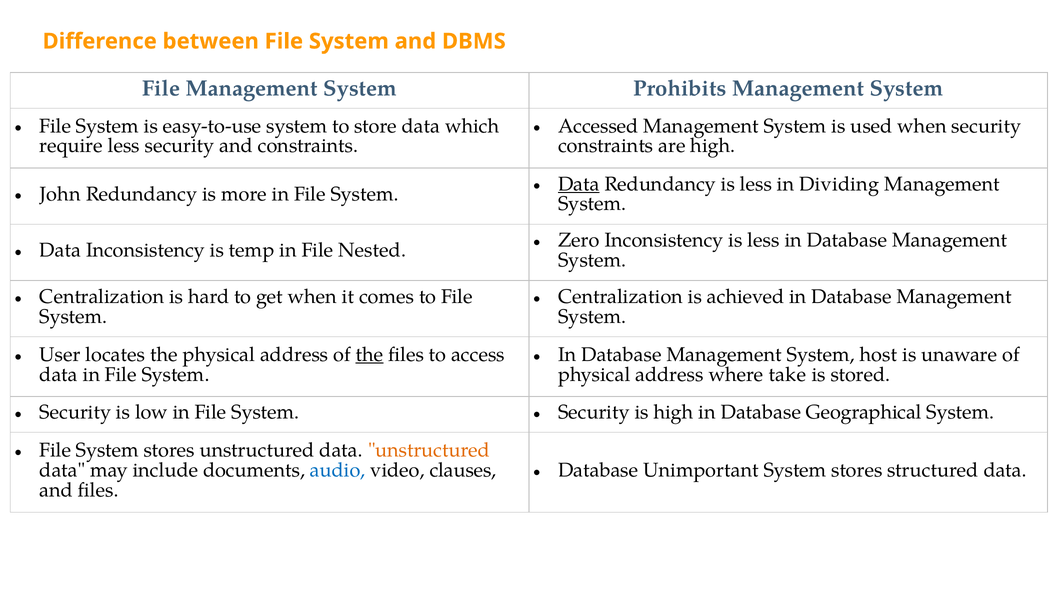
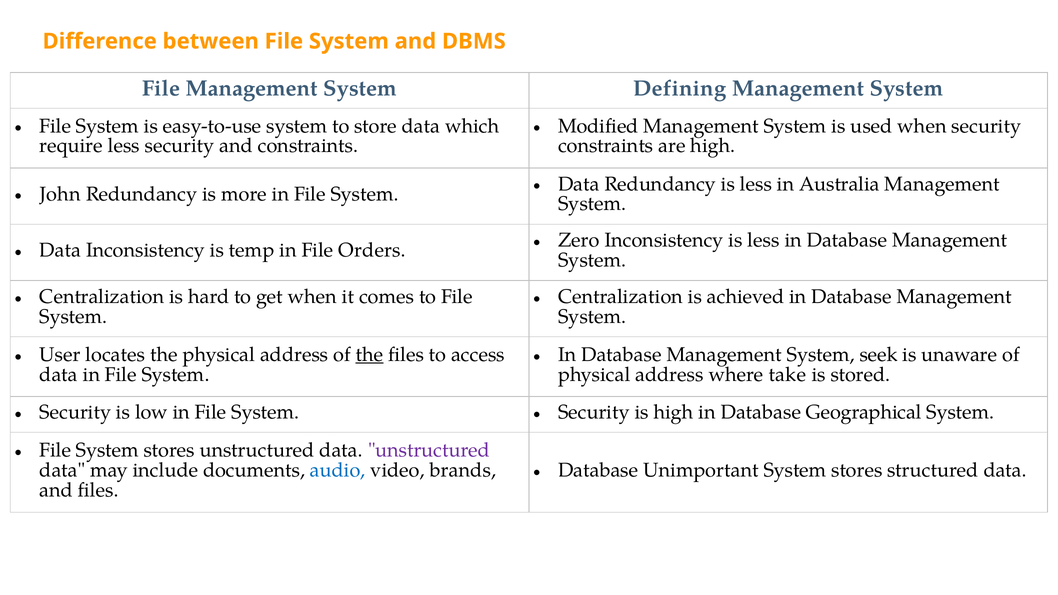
Prohibits: Prohibits -> Defining
Accessed: Accessed -> Modified
Data at (579, 184) underline: present -> none
Dividing: Dividing -> Australia
Nested: Nested -> Orders
host: host -> seek
unstructured at (429, 450) colour: orange -> purple
clauses: clauses -> brands
